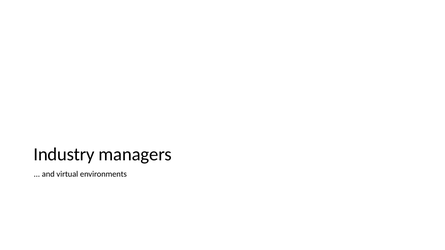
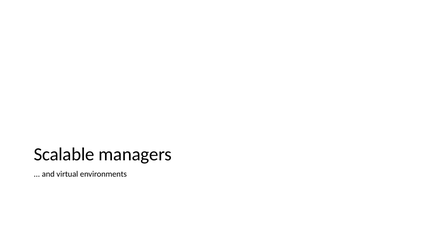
Industry: Industry -> Scalable
